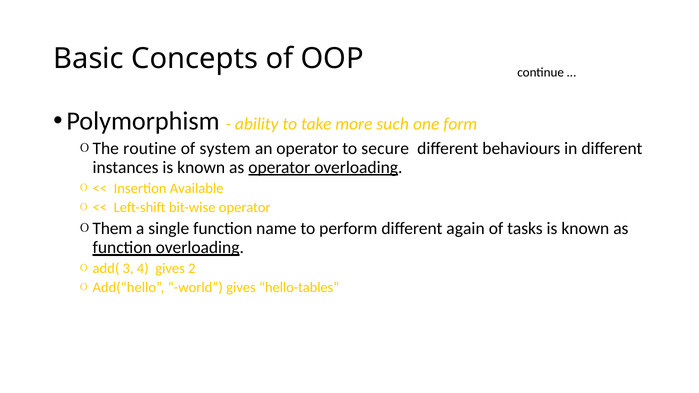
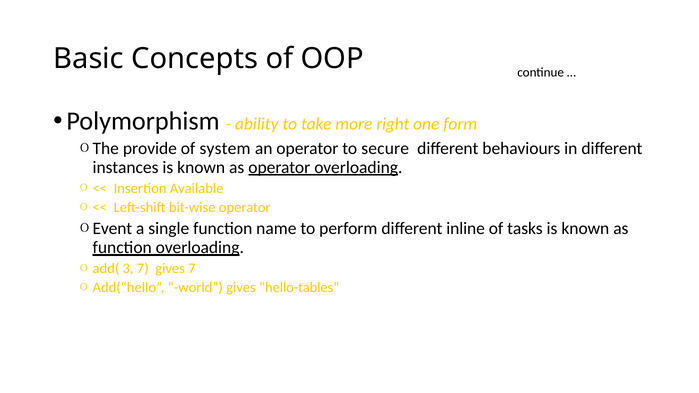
such: such -> right
routine: routine -> provide
Them: Them -> Event
again: again -> inline
3 4: 4 -> 7
gives 2: 2 -> 7
